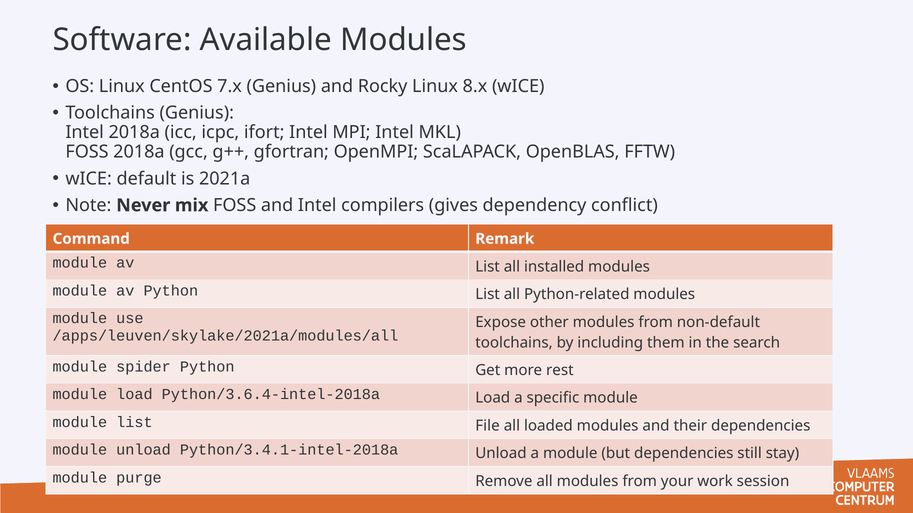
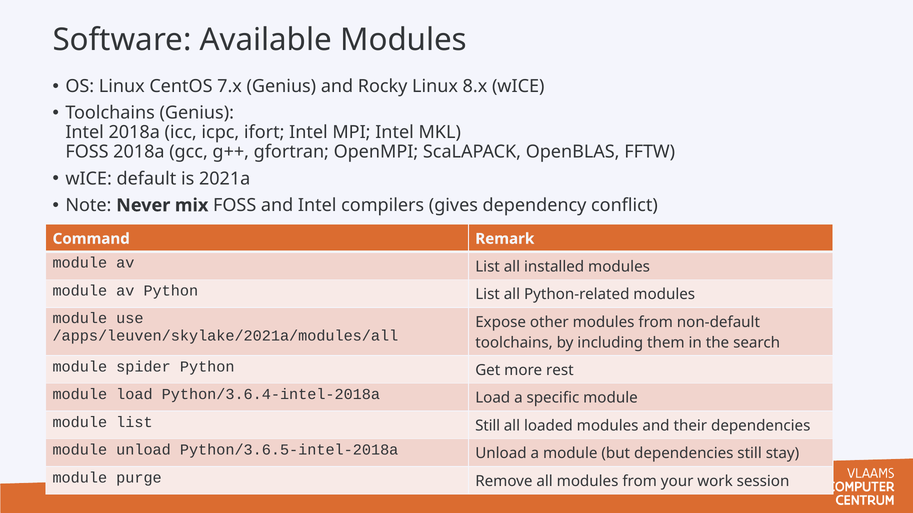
list File: File -> Still
Python/3.4.1-intel-2018a: Python/3.4.1-intel-2018a -> Python/3.6.5-intel-2018a
